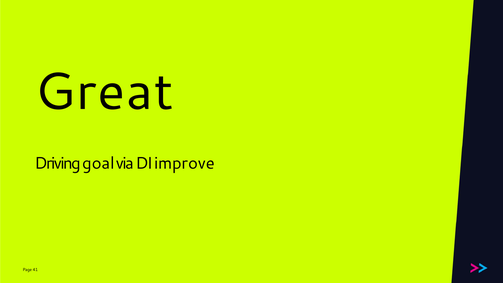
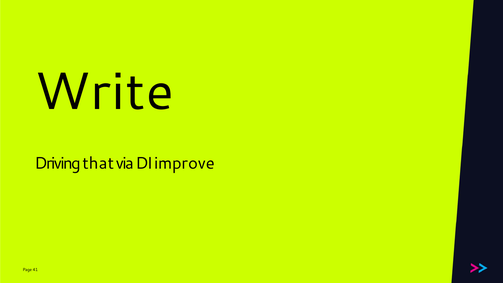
Great: Great -> Write
goal: goal -> that
